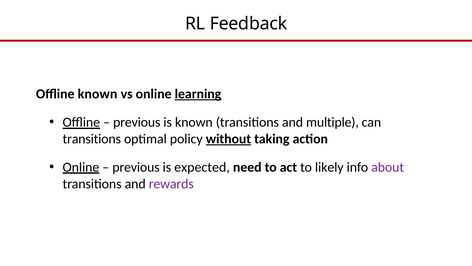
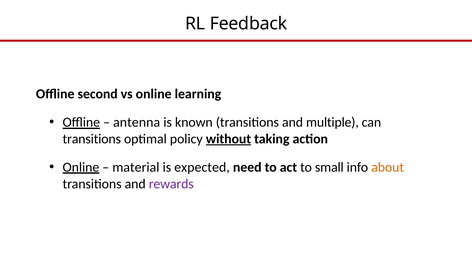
Offline known: known -> second
learning underline: present -> none
previous at (137, 122): previous -> antenna
previous at (136, 167): previous -> material
likely: likely -> small
about colour: purple -> orange
